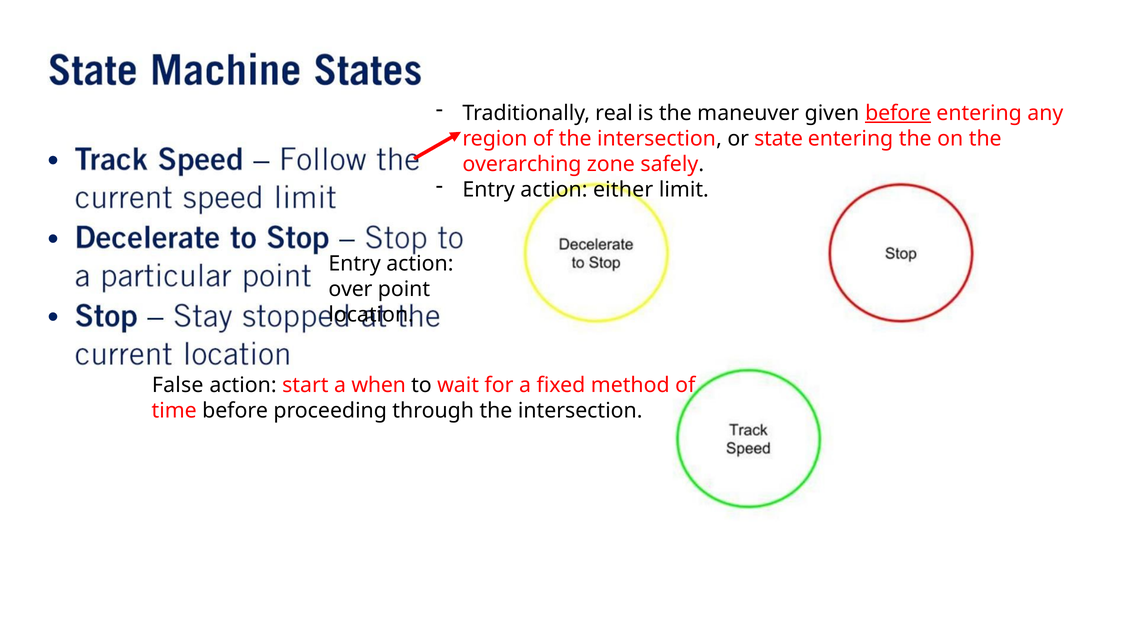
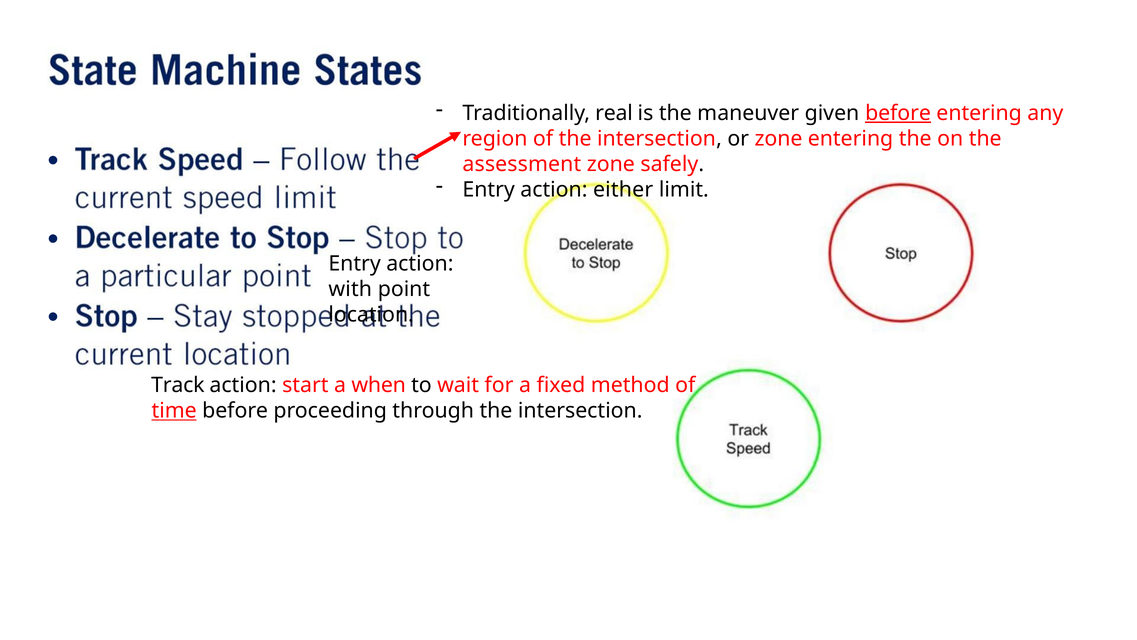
or state: state -> zone
overarching: overarching -> assessment
over: over -> with
False: False -> Track
time underline: none -> present
